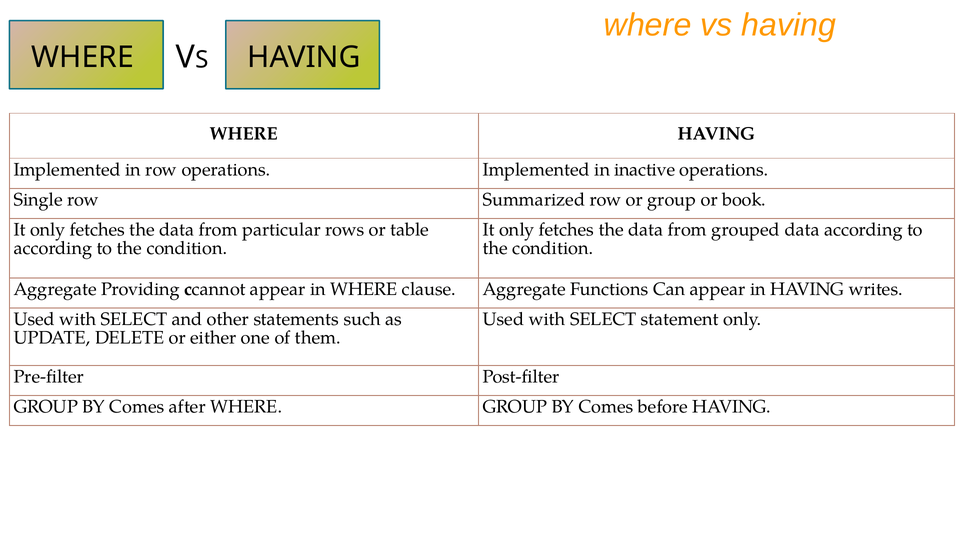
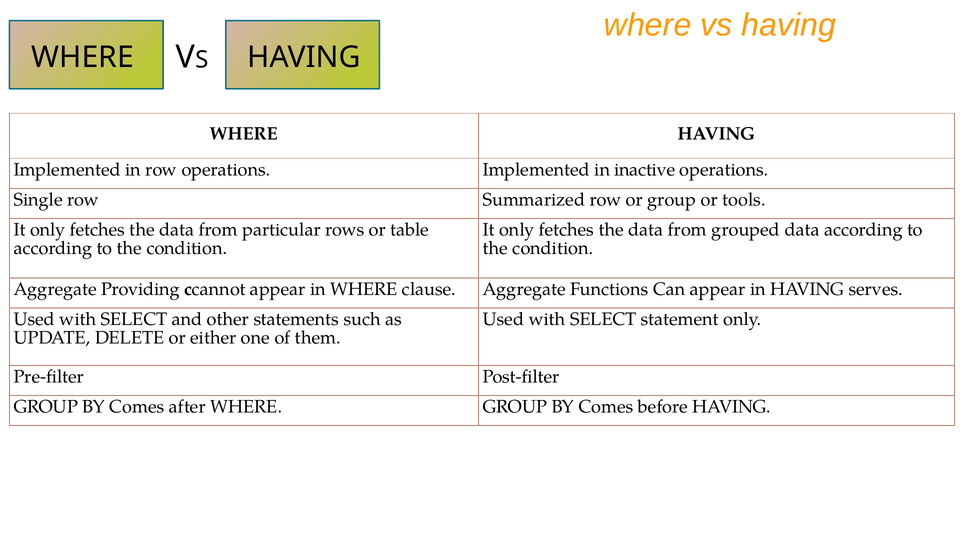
book: book -> tools
writes: writes -> serves
